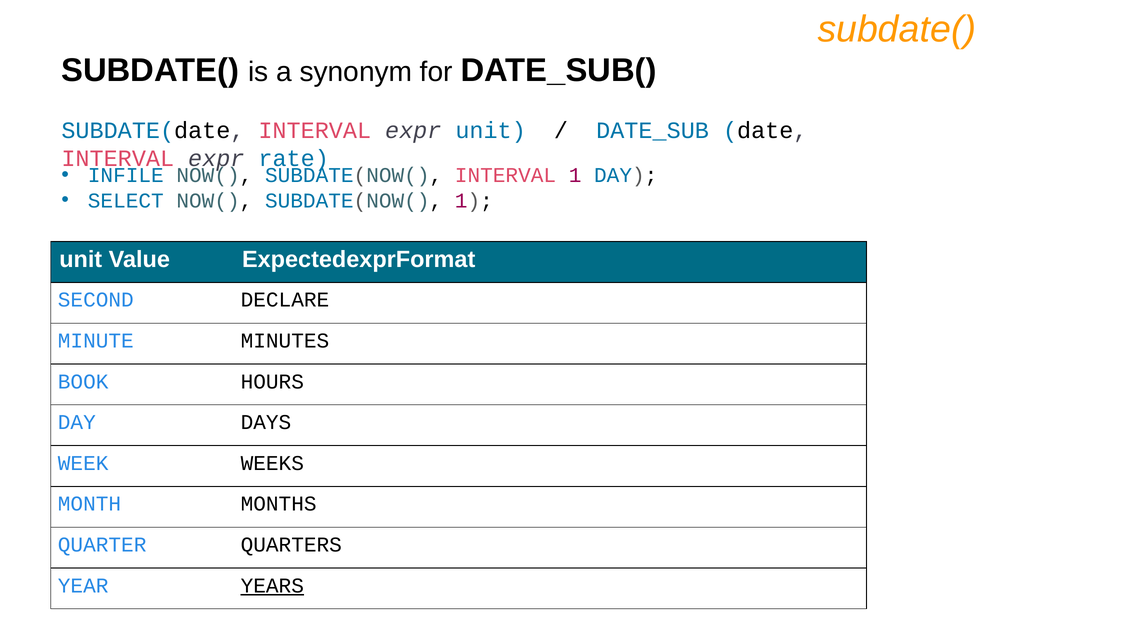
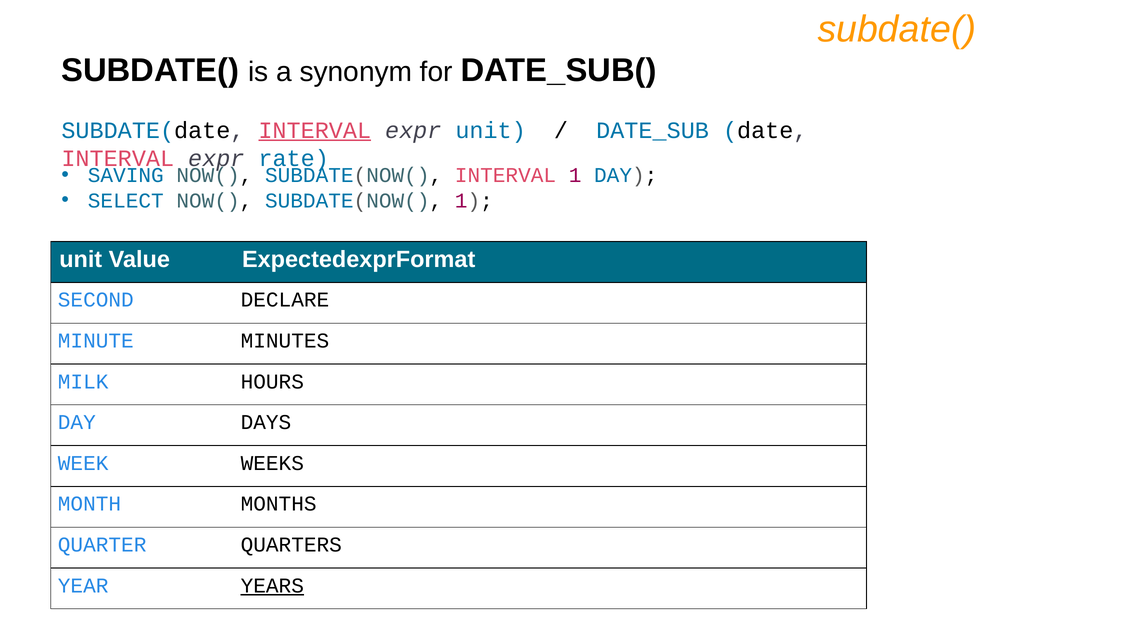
INTERVAL at (315, 130) underline: none -> present
INFILE: INFILE -> SAVING
BOOK: BOOK -> MILK
